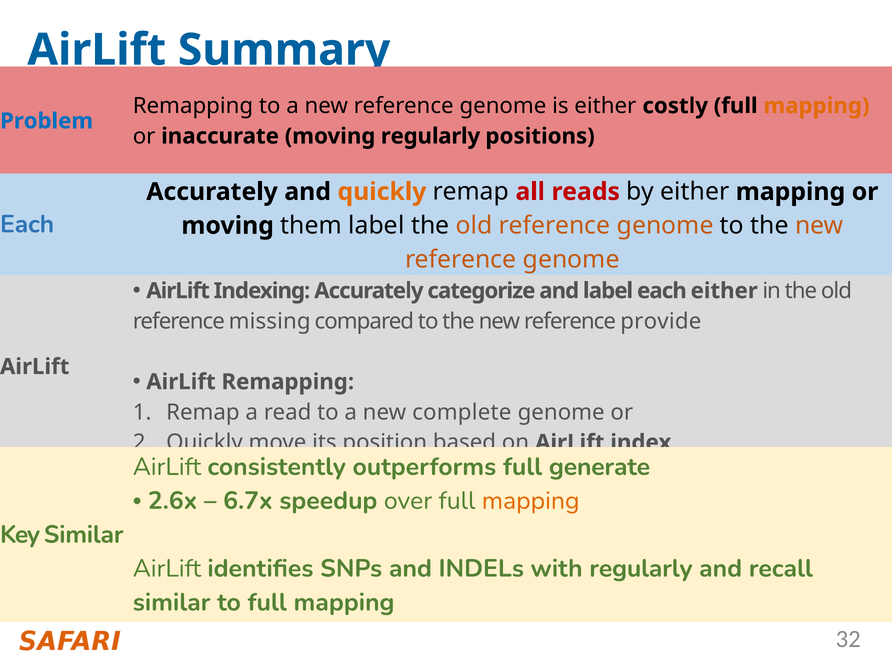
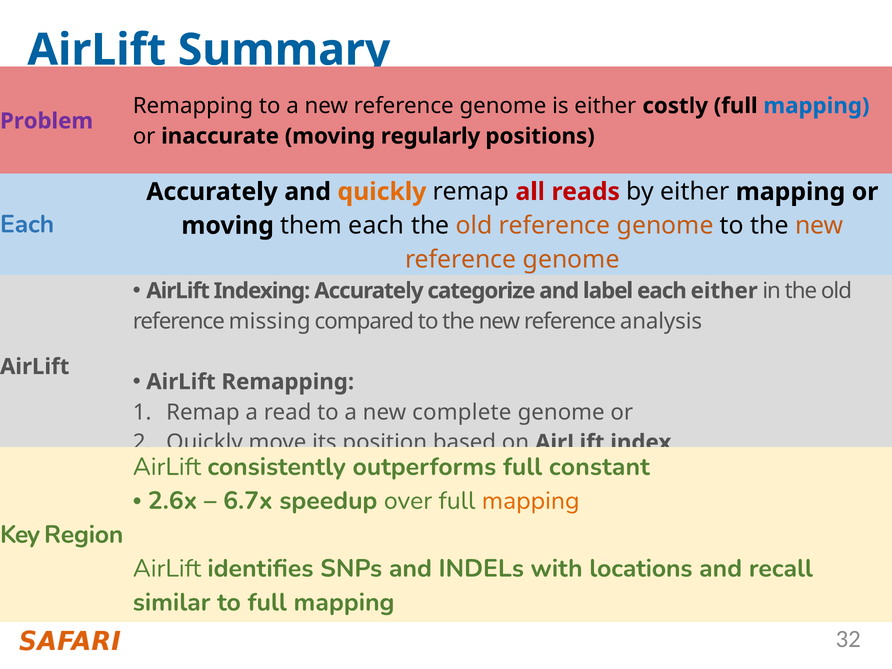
mapping at (816, 106) colour: orange -> blue
Problem colour: blue -> purple
them label: label -> each
provide: provide -> analysis
generate: generate -> constant
Key Similar: Similar -> Region
with regularly: regularly -> locations
